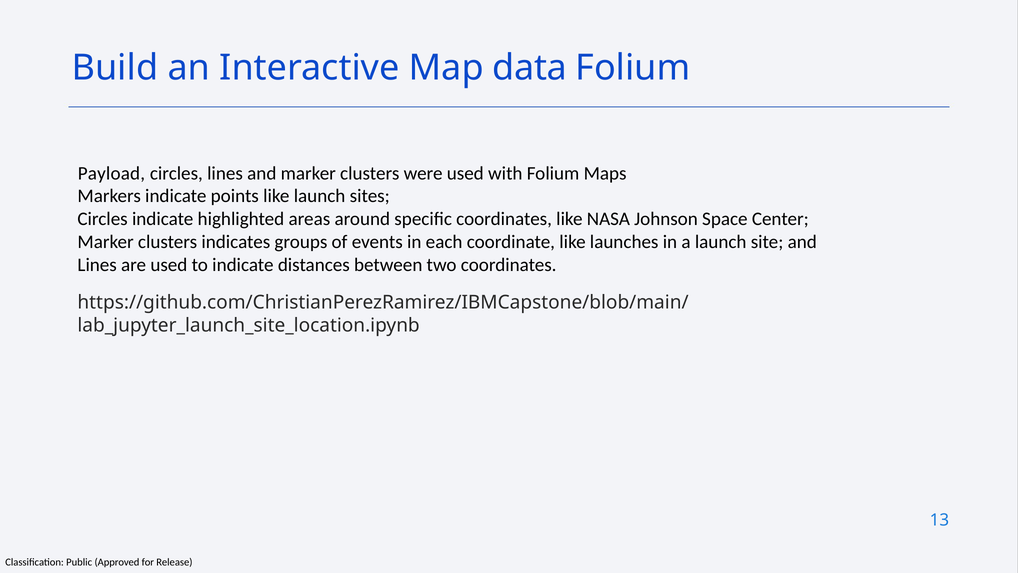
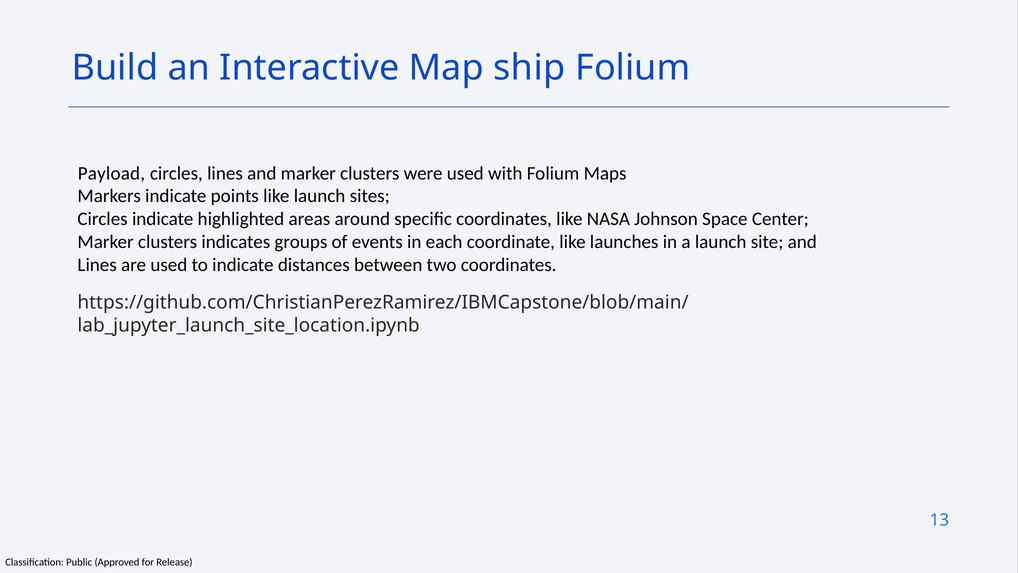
data: data -> ship
